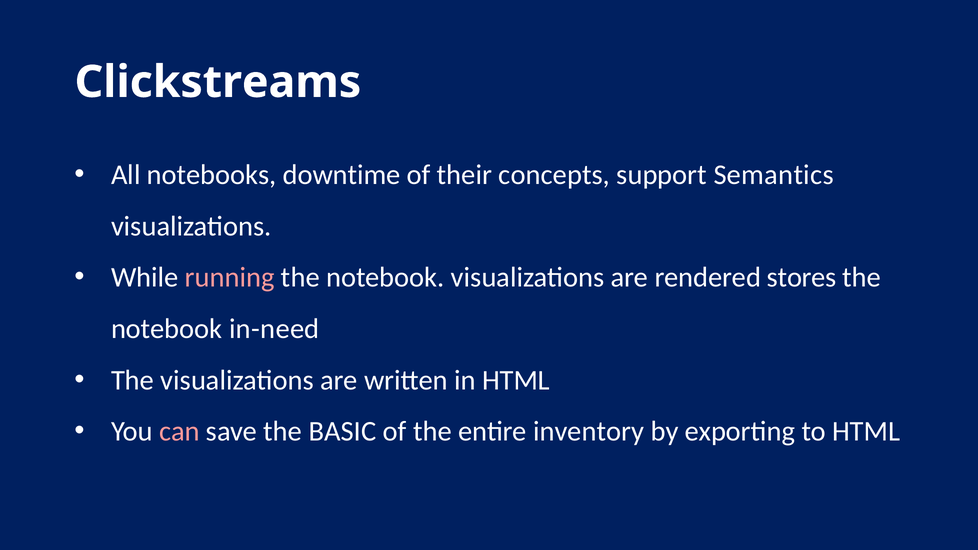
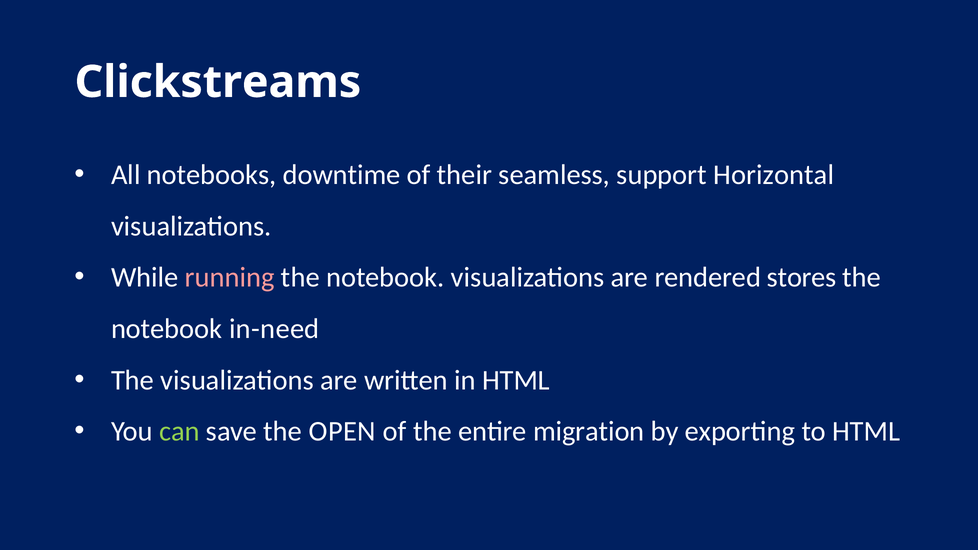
concepts: concepts -> seamless
Semantics: Semantics -> Horizontal
can colour: pink -> light green
BASIC: BASIC -> OPEN
inventory: inventory -> migration
